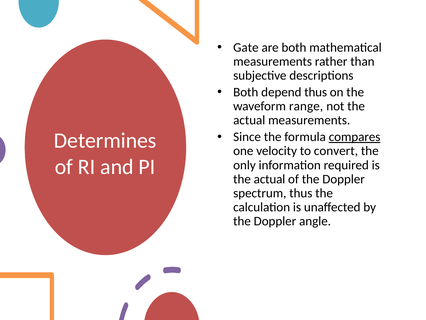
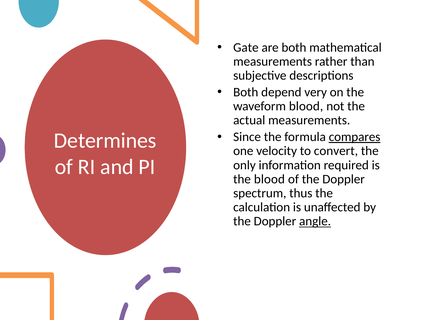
depend thus: thus -> very
waveform range: range -> blood
actual at (270, 179): actual -> blood
angle underline: none -> present
